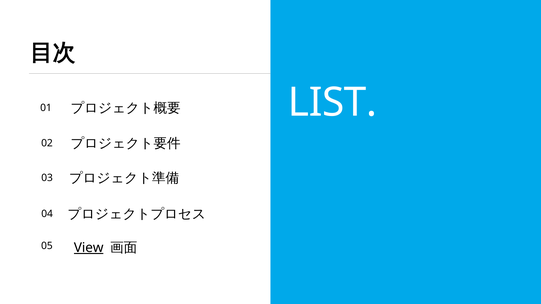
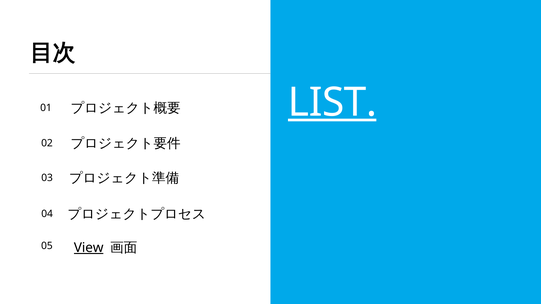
LIST underline: none -> present
